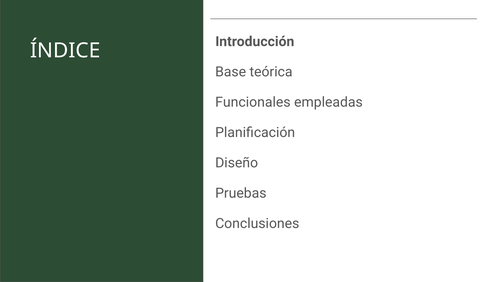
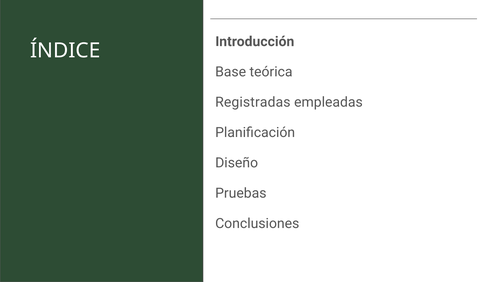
Funcionales: Funcionales -> Registradas
